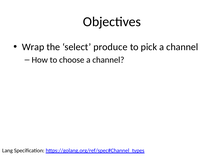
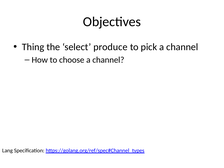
Wrap: Wrap -> Thing
